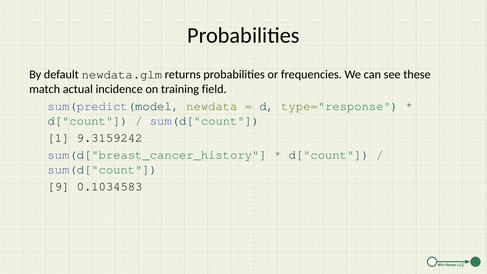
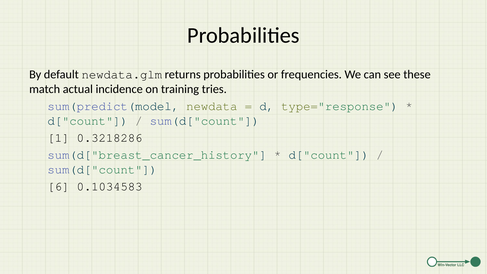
field: field -> tries
9.3159242: 9.3159242 -> 0.3218286
9: 9 -> 6
